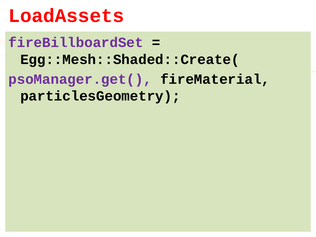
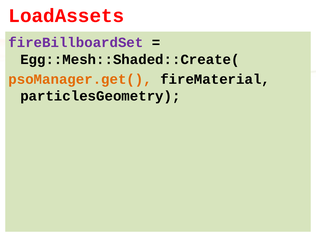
psoManager.get( colour: purple -> orange
